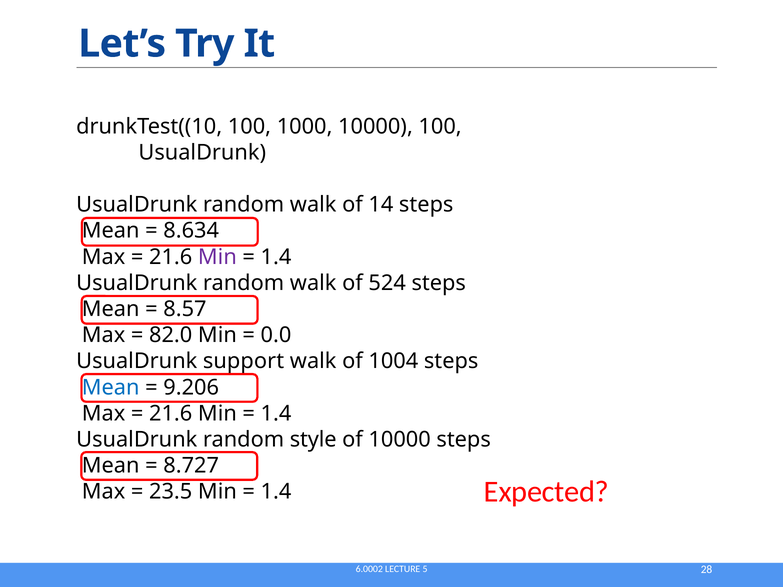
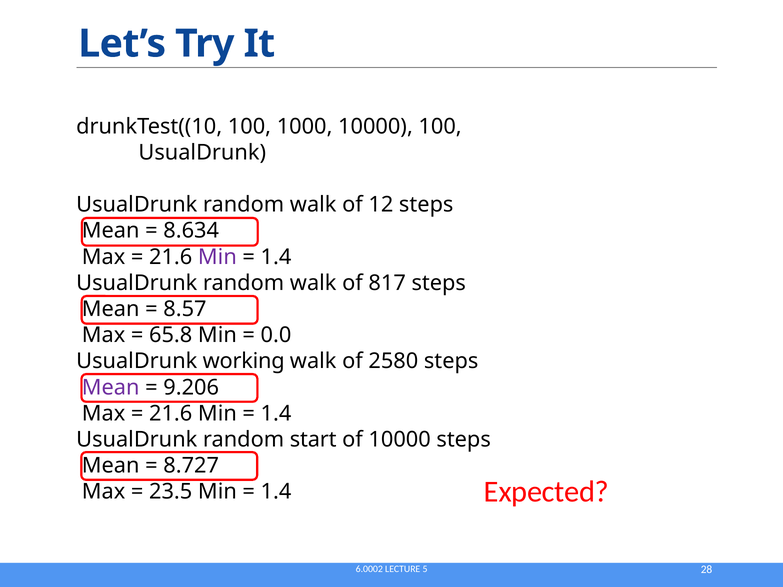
14: 14 -> 12
524: 524 -> 817
82.0: 82.0 -> 65.8
support: support -> working
1004: 1004 -> 2580
Mean at (111, 388) colour: blue -> purple
style: style -> start
